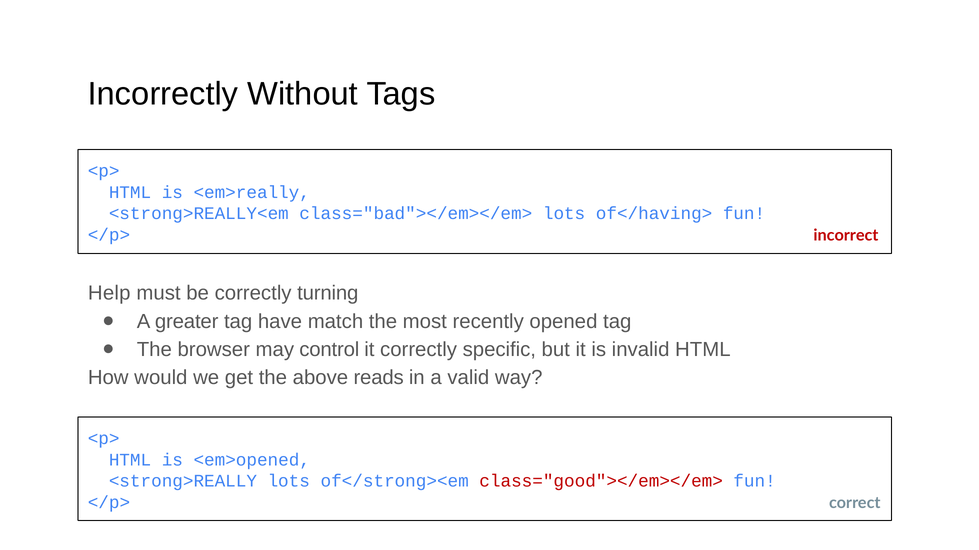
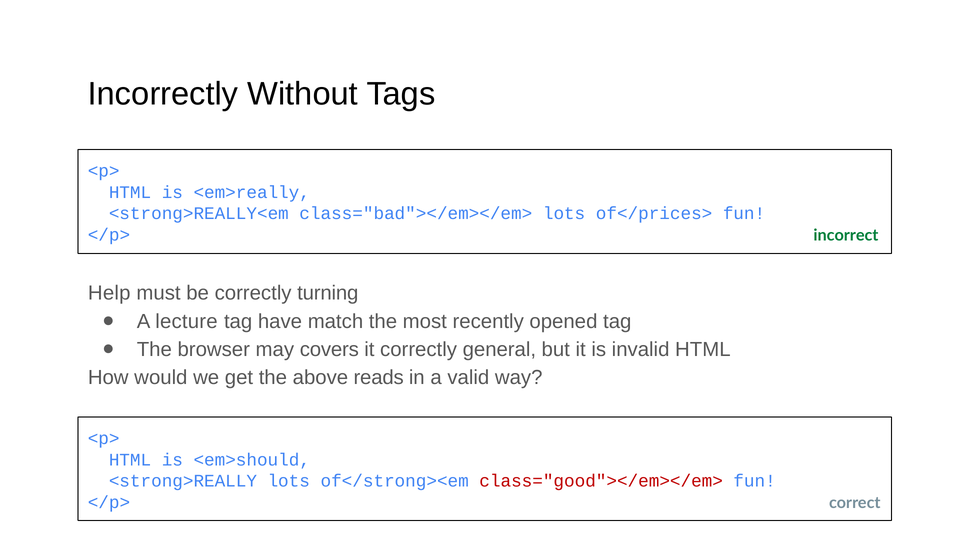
of</having>: of</having> -> of</prices>
incorrect colour: red -> green
greater: greater -> lecture
control: control -> covers
specific: specific -> general
<em>opened: <em>opened -> <em>should
